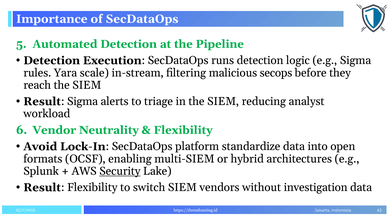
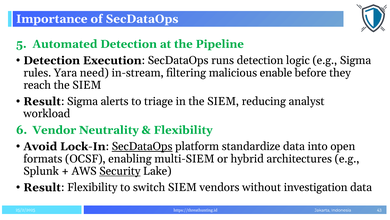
scale: scale -> need
secops: secops -> enable
SecDataOps at (142, 146) underline: none -> present
